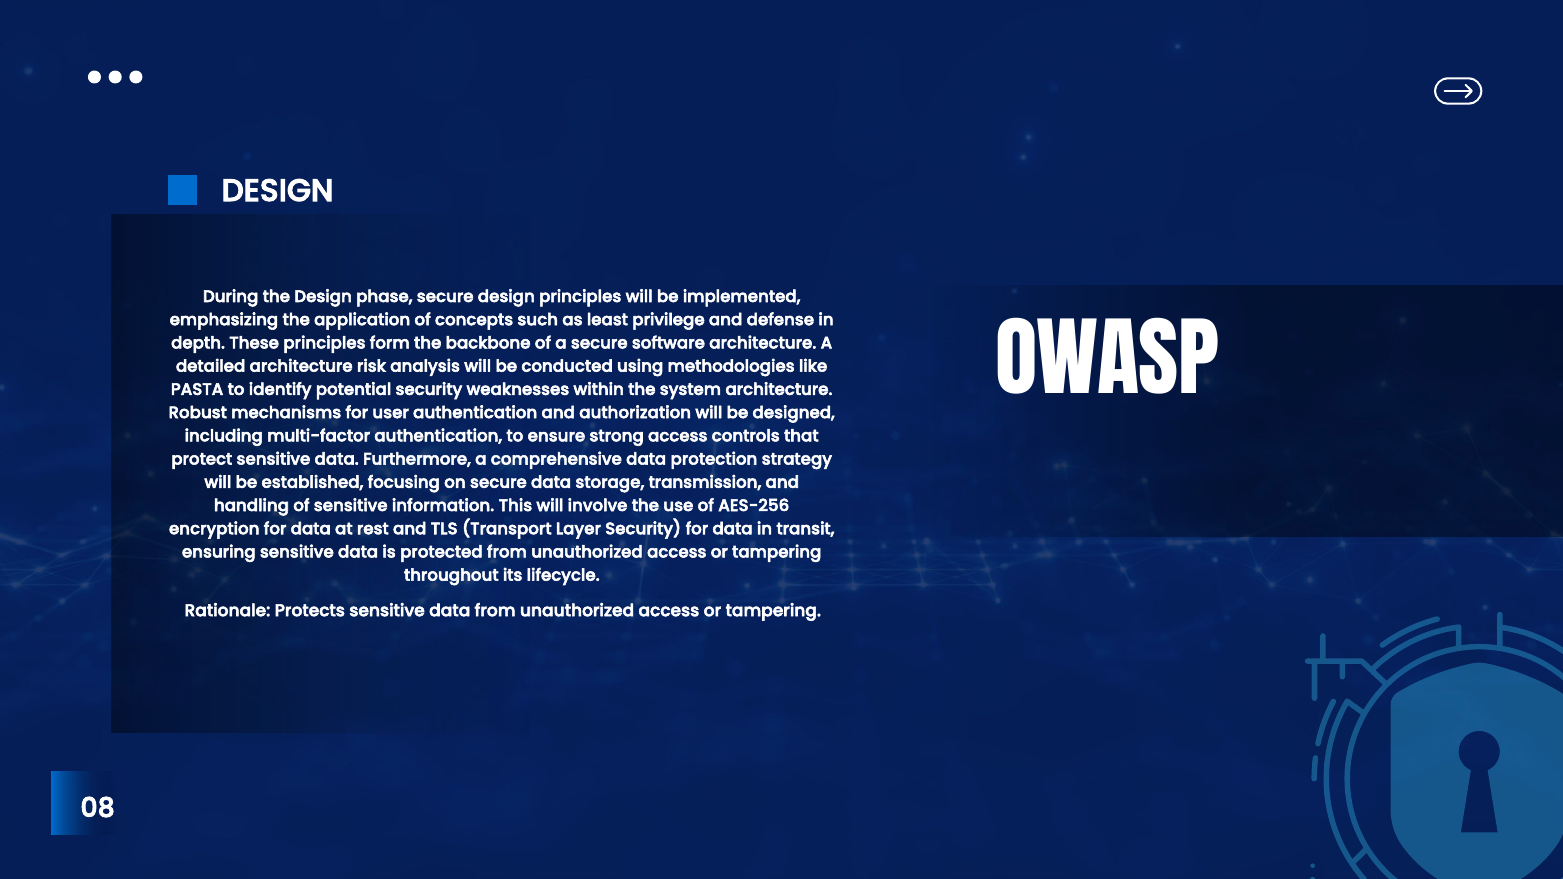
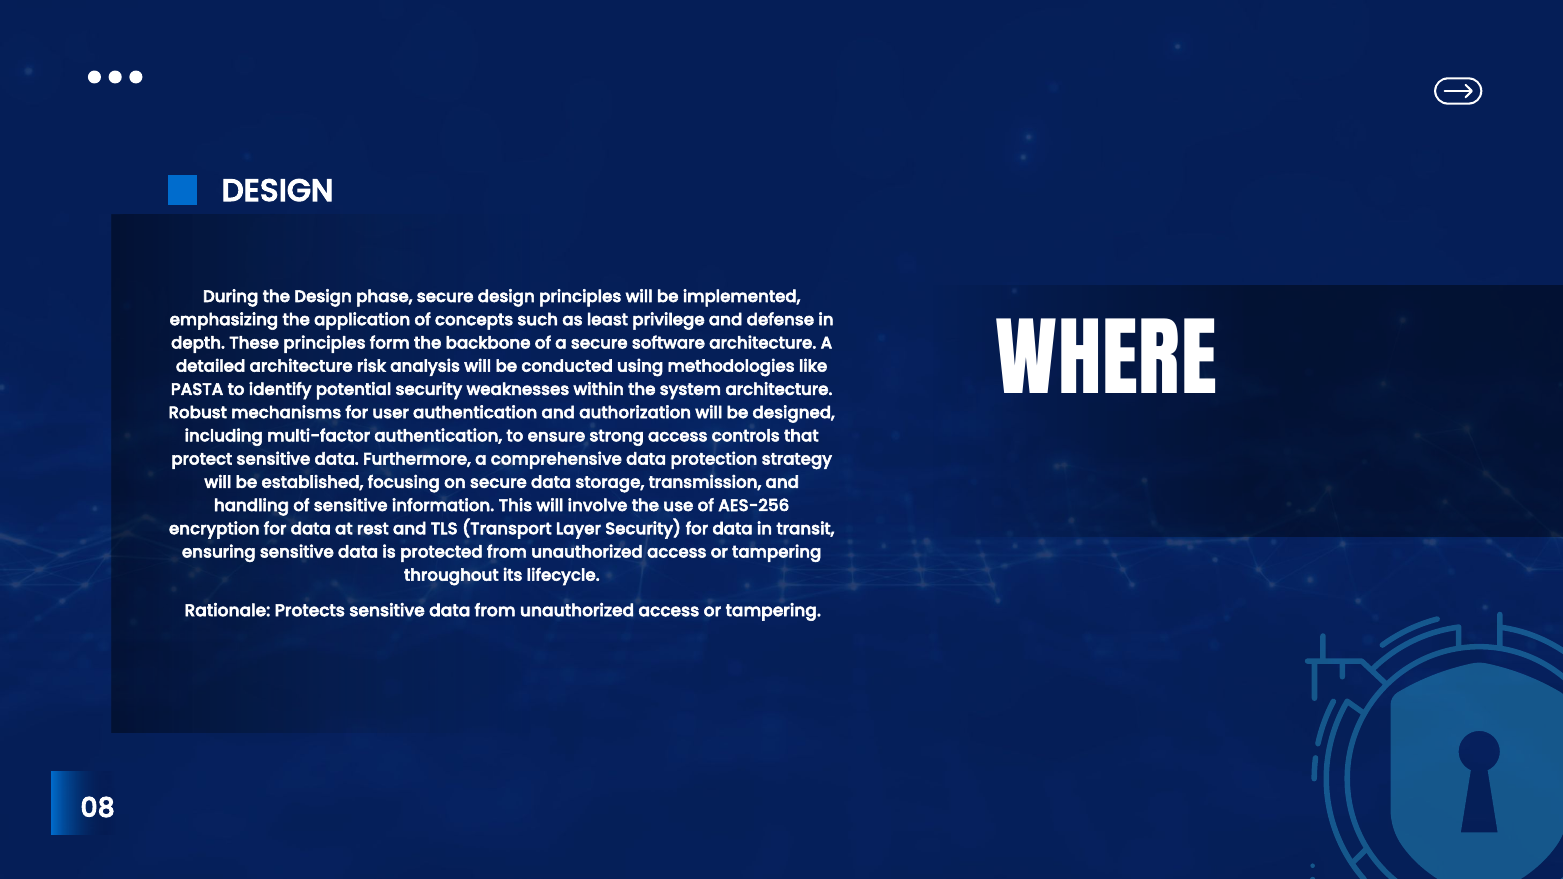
OWASP: OWASP -> WHERE
